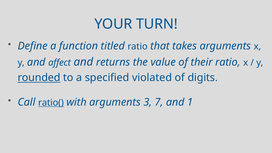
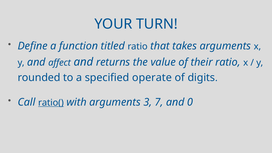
rounded underline: present -> none
violated: violated -> operate
1: 1 -> 0
